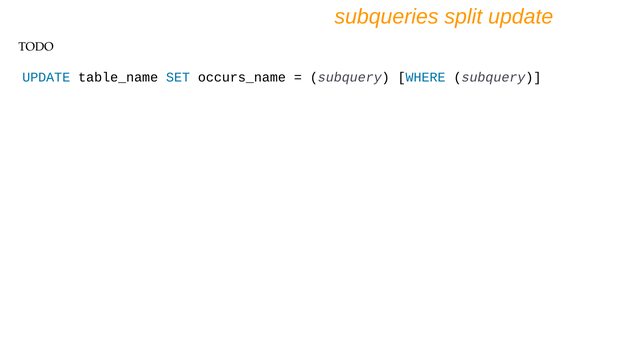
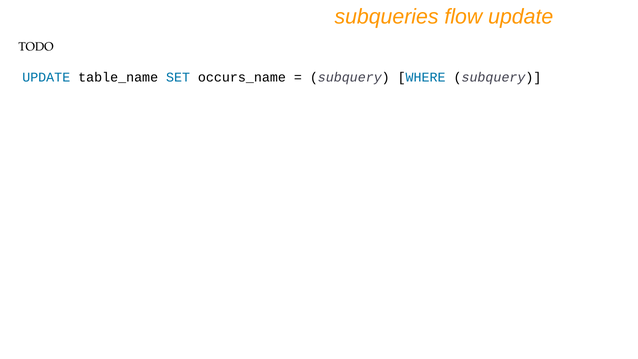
split: split -> flow
